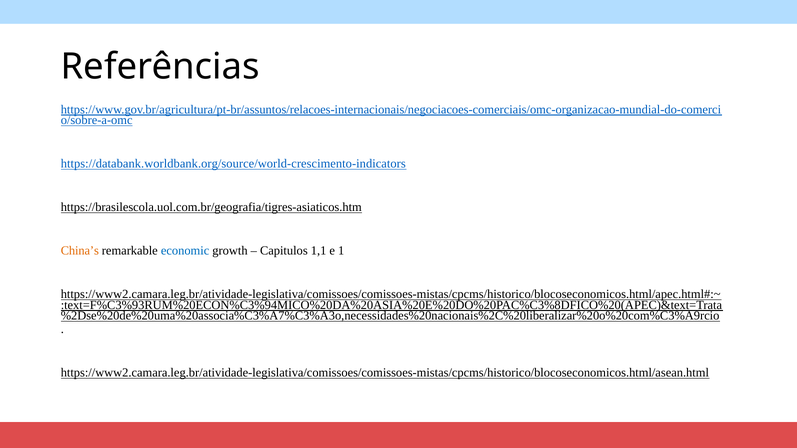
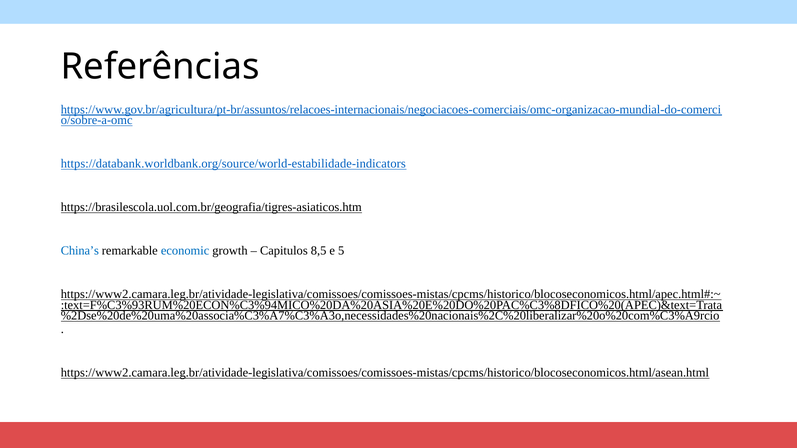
https://databank.worldbank.org/source/world-crescimento-indicators: https://databank.worldbank.org/source/world-crescimento-indicators -> https://databank.worldbank.org/source/world-estabilidade-indicators
China’s colour: orange -> blue
1,1: 1,1 -> 8,5
1: 1 -> 5
